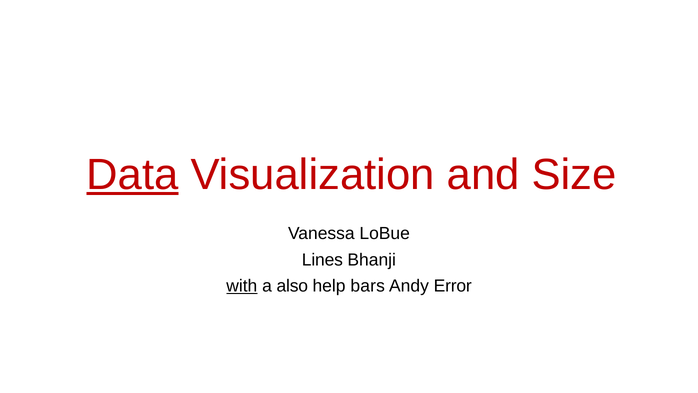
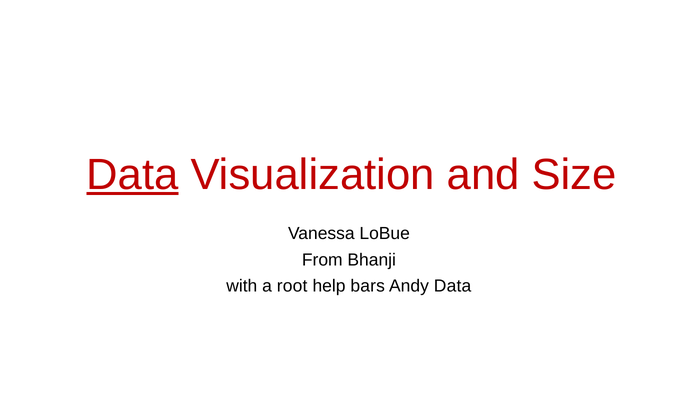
Lines: Lines -> From
with underline: present -> none
also: also -> root
Andy Error: Error -> Data
